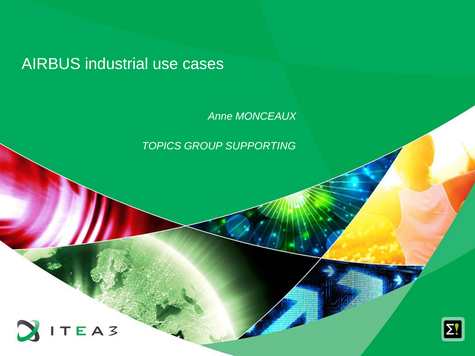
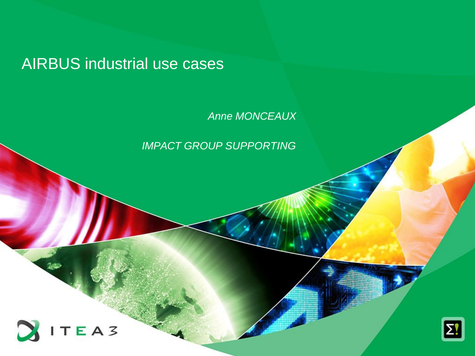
TOPICS: TOPICS -> IMPACT
